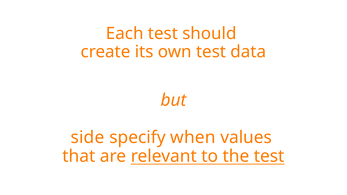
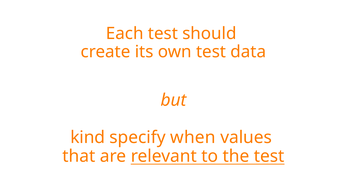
side: side -> kind
